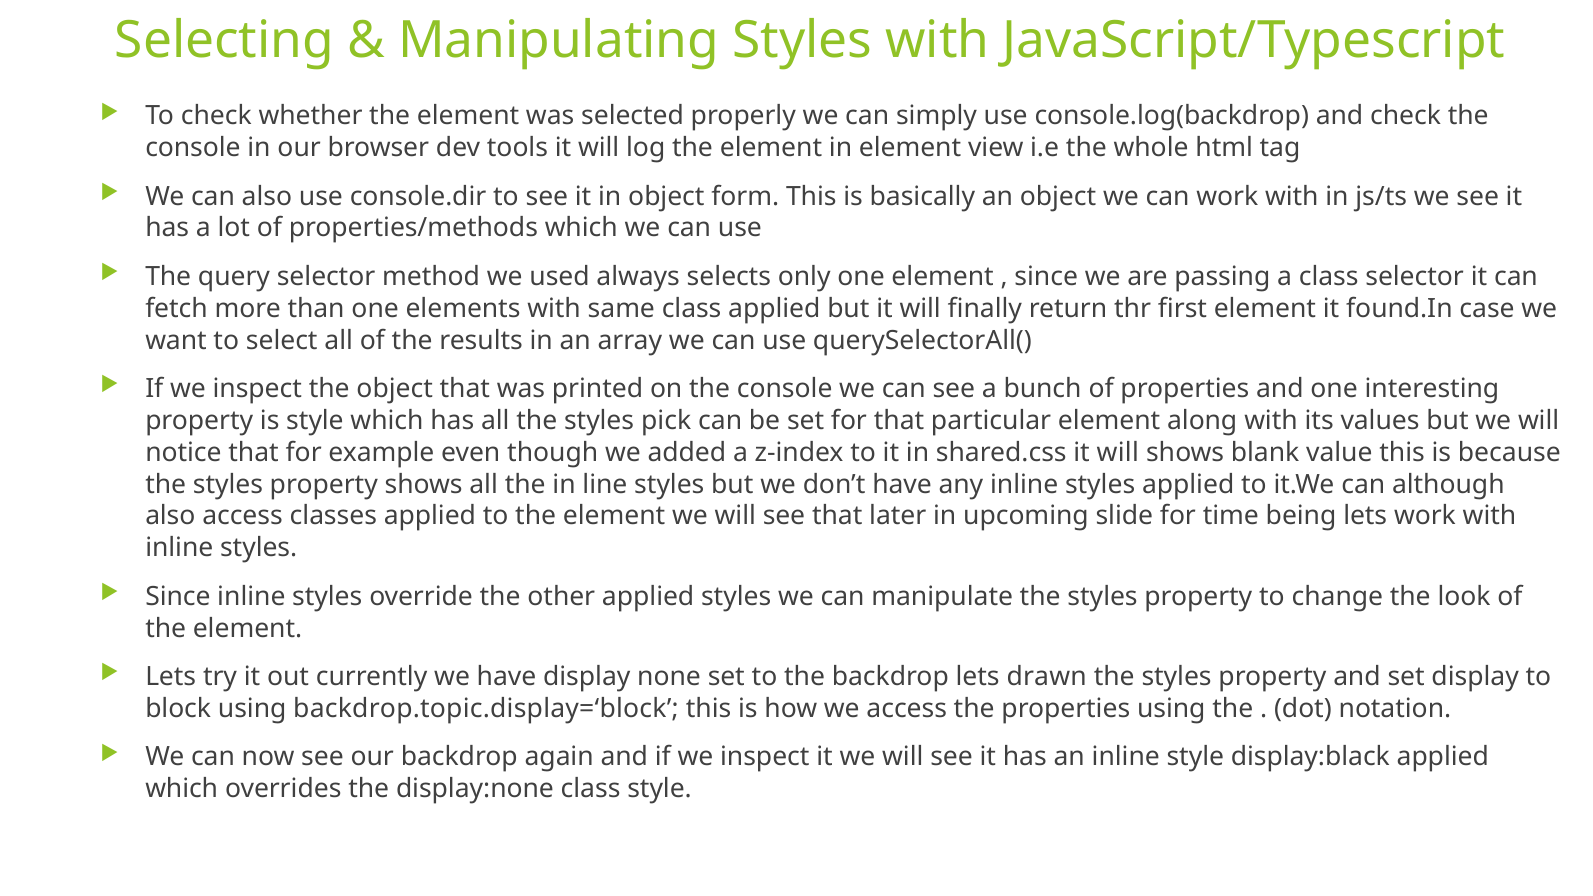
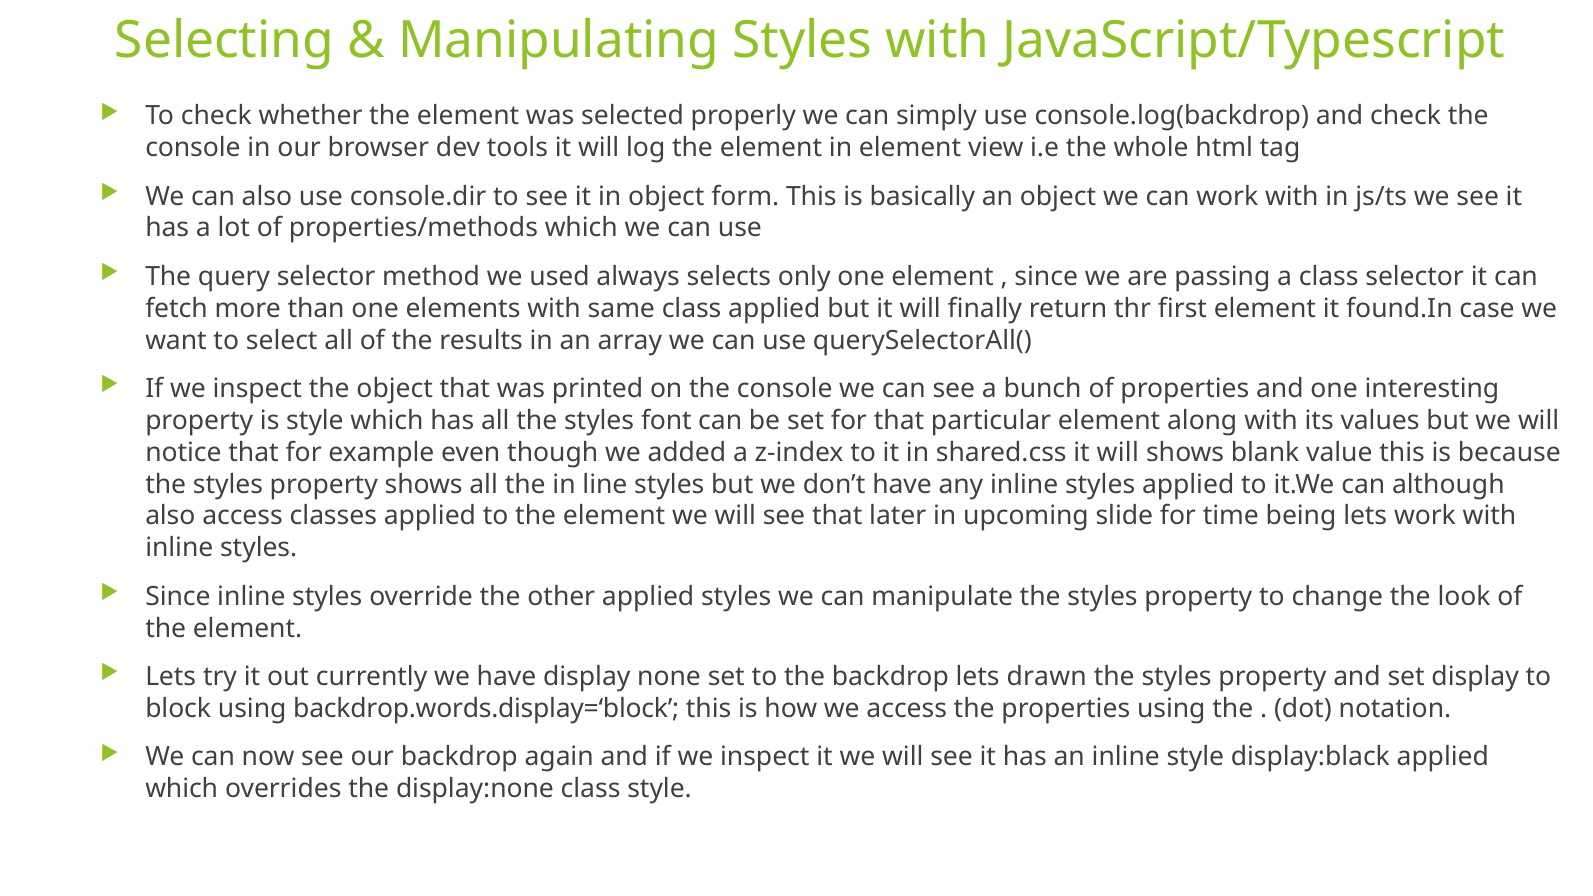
pick: pick -> font
backdrop.topic.display=‘block: backdrop.topic.display=‘block -> backdrop.words.display=‘block
